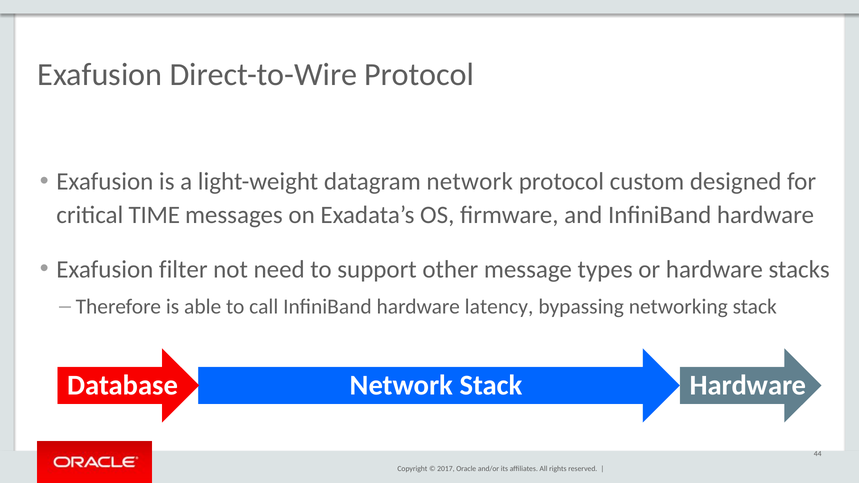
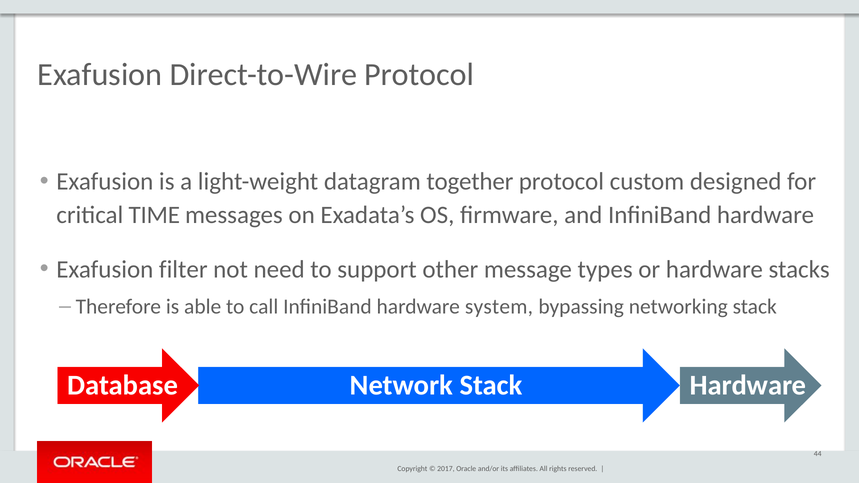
datagram network: network -> together
latency: latency -> system
